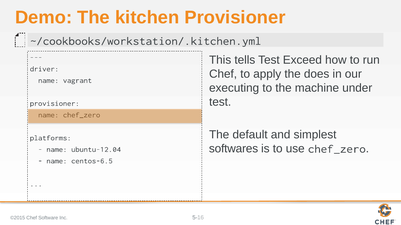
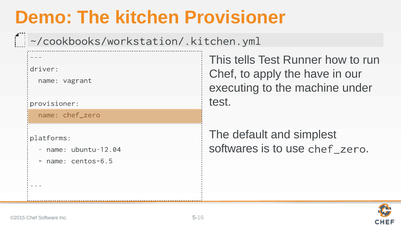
Exceed: Exceed -> Runner
does: does -> have
